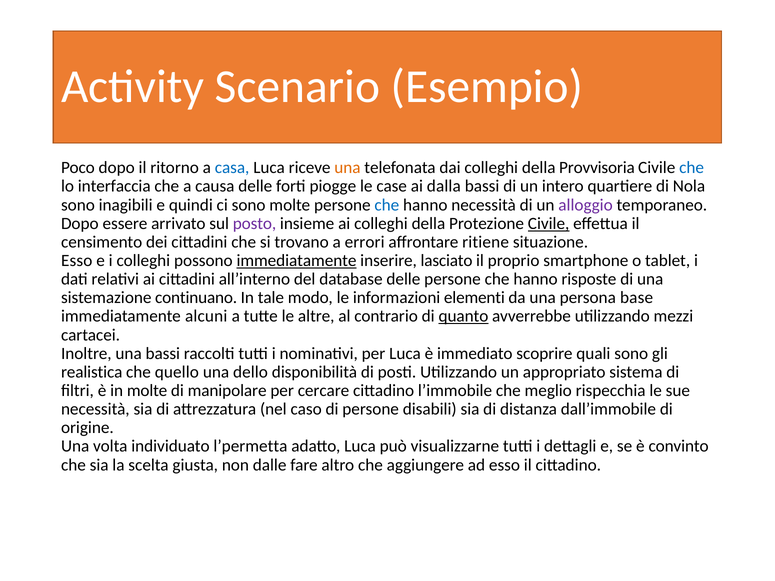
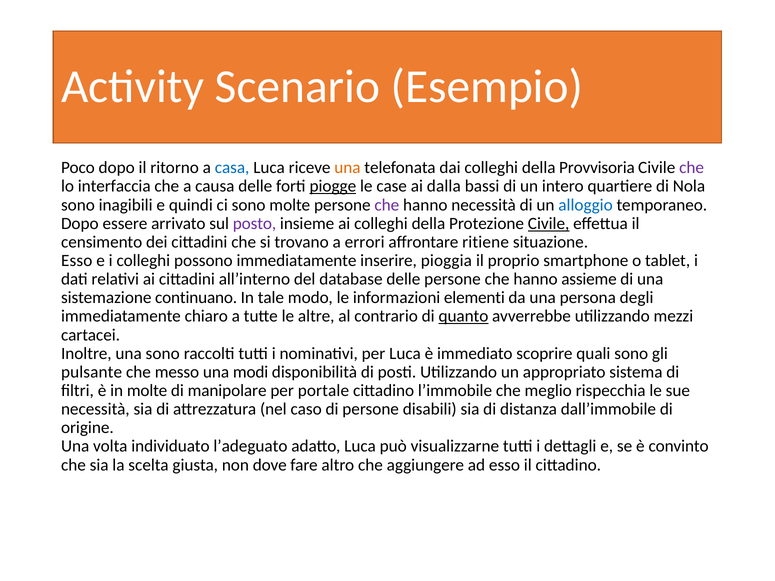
che at (692, 168) colour: blue -> purple
piogge underline: none -> present
che at (387, 205) colour: blue -> purple
alloggio colour: purple -> blue
immediatamente at (296, 261) underline: present -> none
lasciato: lasciato -> pioggia
risposte: risposte -> assieme
base: base -> degli
alcuni: alcuni -> chiaro
una bassi: bassi -> sono
realistica: realistica -> pulsante
quello: quello -> messo
dello: dello -> modi
cercare: cercare -> portale
l’permetta: l’permetta -> l’adeguato
dalle: dalle -> dove
